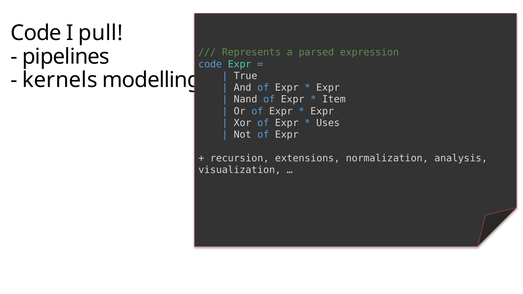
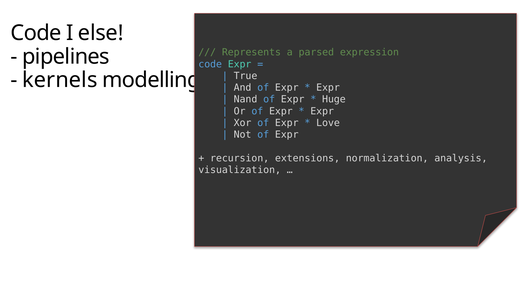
pull: pull -> else
Item: Item -> Huge
Uses: Uses -> Love
